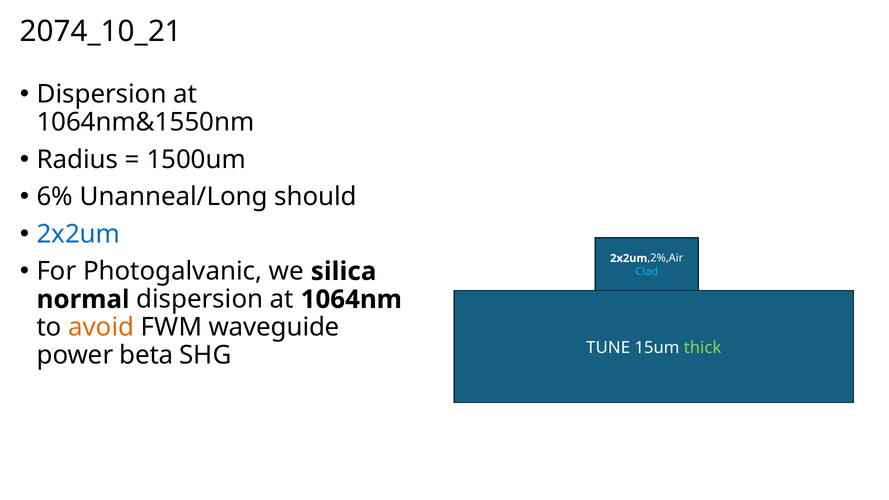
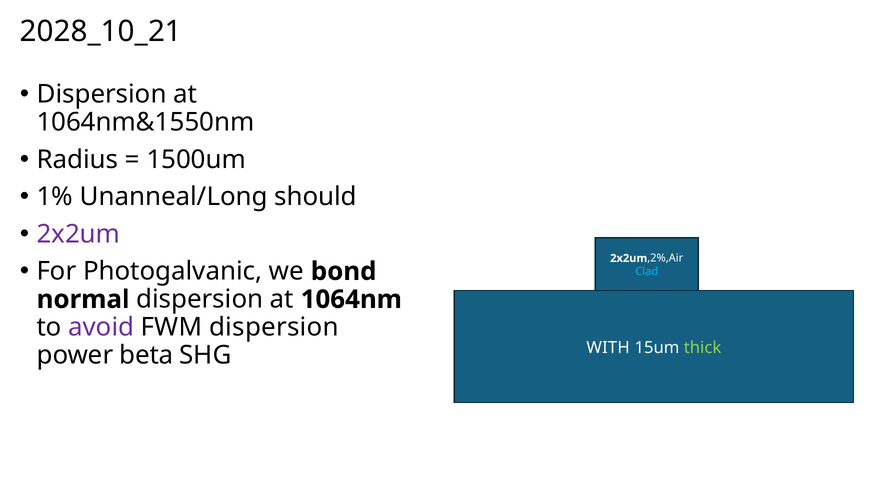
2074_10_21: 2074_10_21 -> 2028_10_21
6%: 6% -> 1%
2x2um colour: blue -> purple
silica: silica -> bond
avoid colour: orange -> purple
FWM waveguide: waveguide -> dispersion
TUNE: TUNE -> WITH
